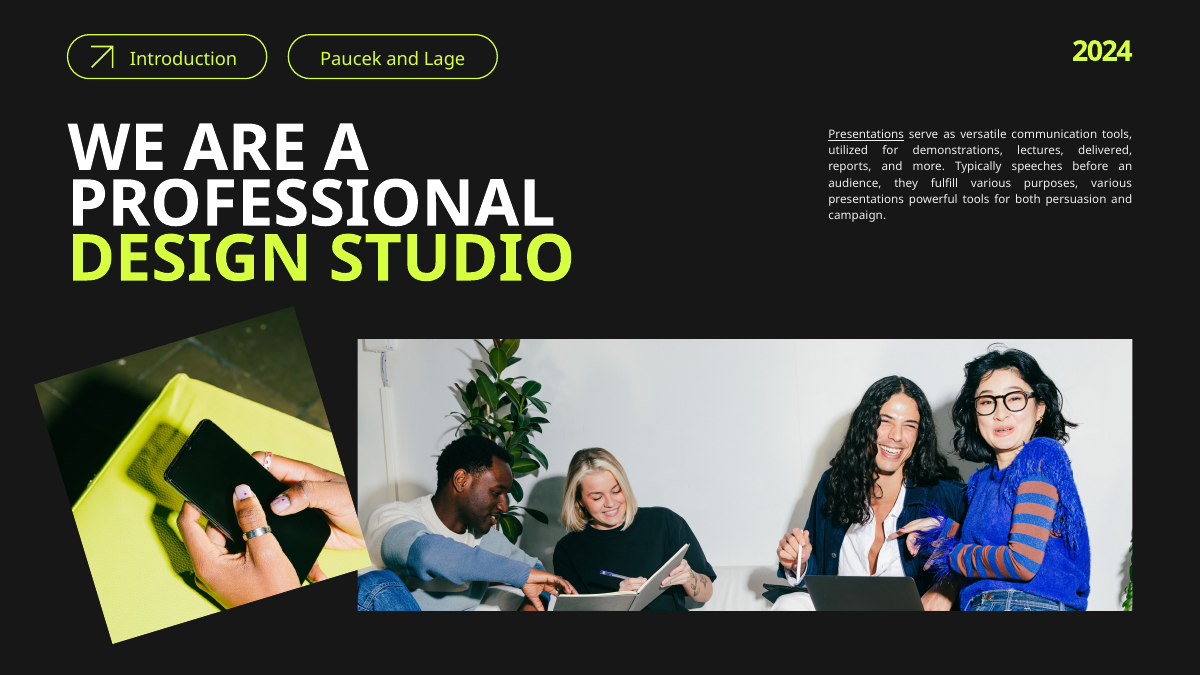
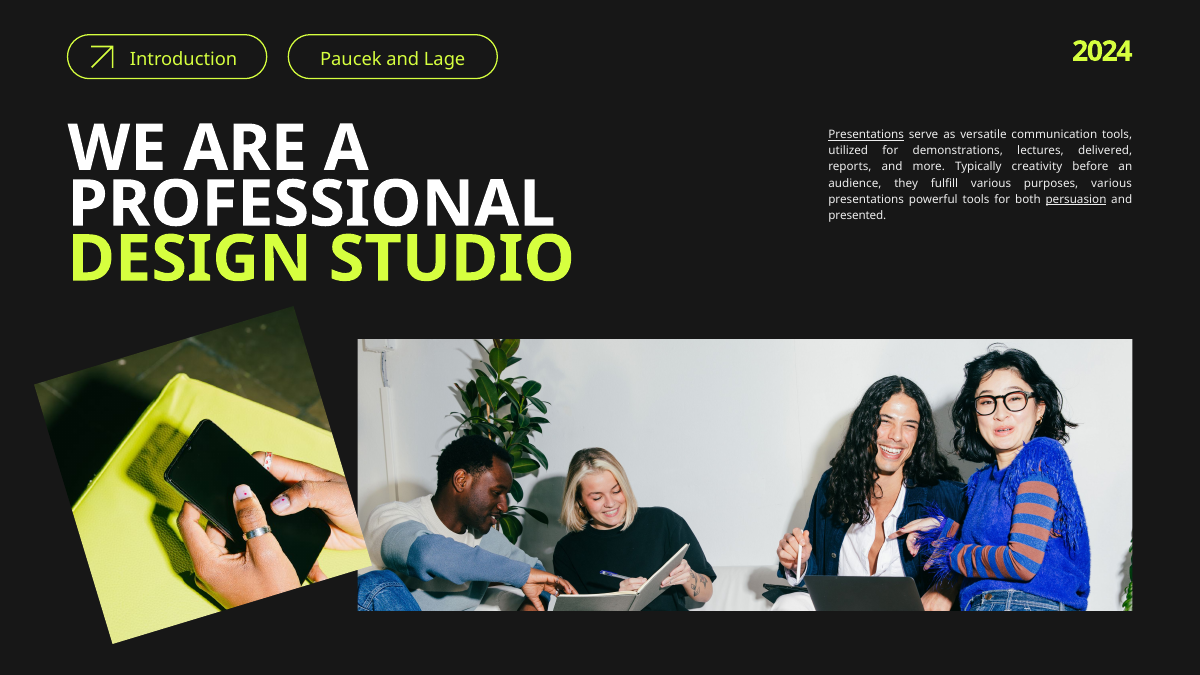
speeches: speeches -> creativity
persuasion underline: none -> present
campaign: campaign -> presented
